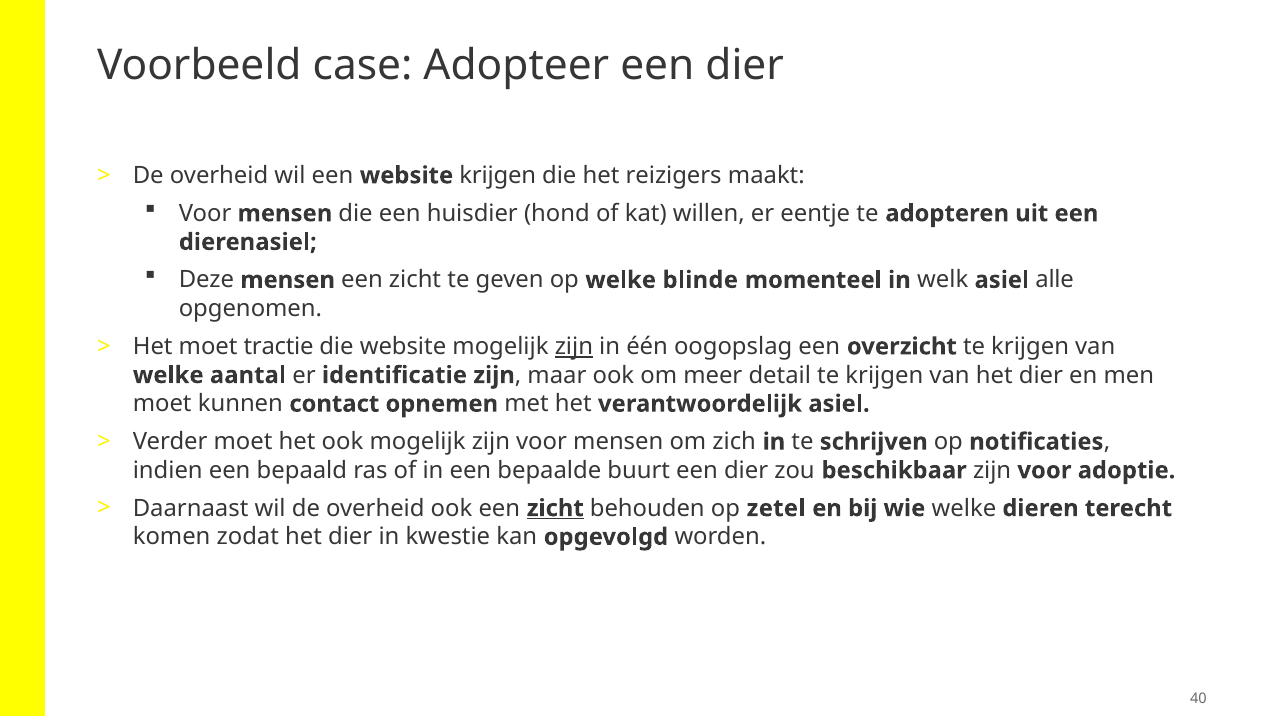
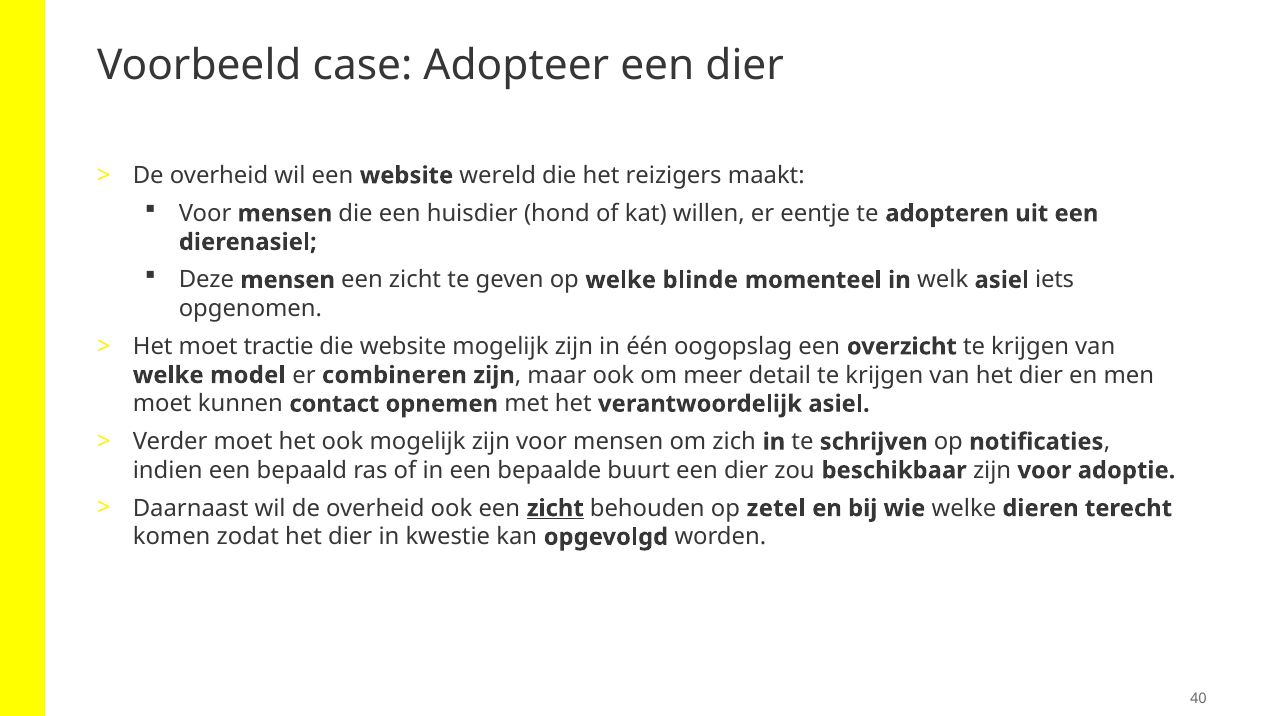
website krijgen: krijgen -> wereld
alle: alle -> iets
zijn at (574, 347) underline: present -> none
aantal: aantal -> model
identificatie: identificatie -> combineren
